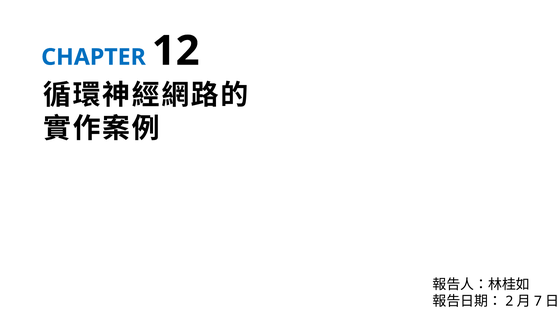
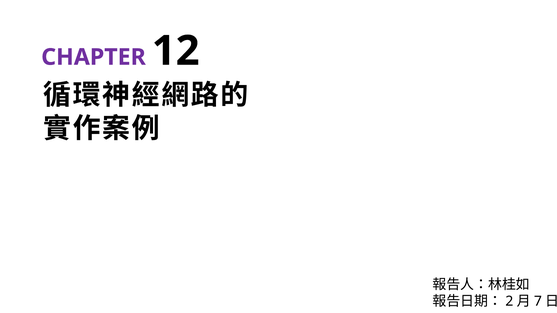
CHAPTER colour: blue -> purple
